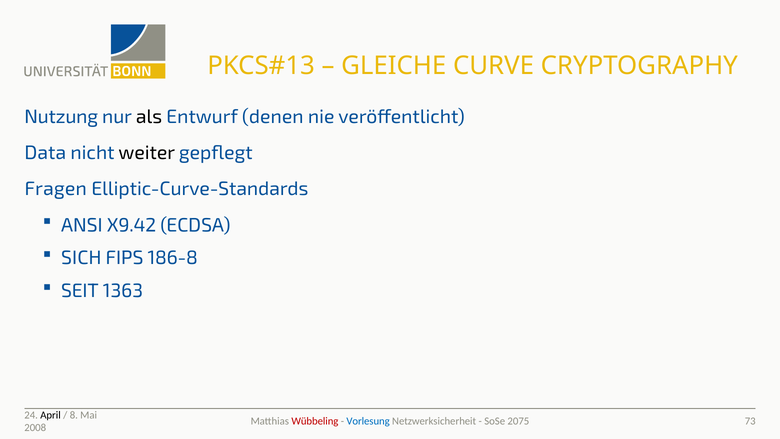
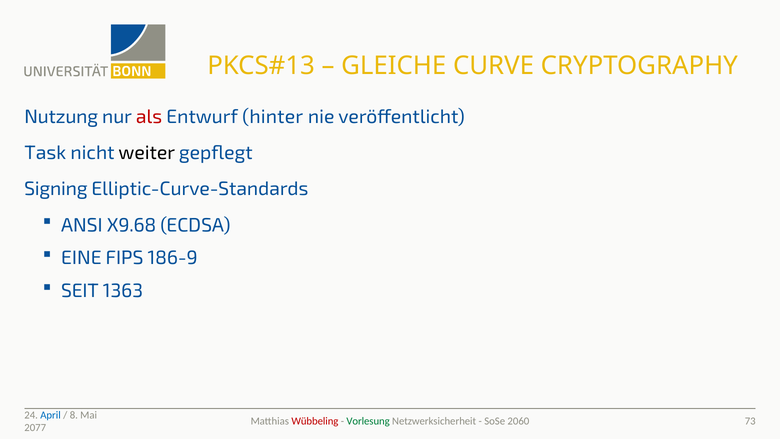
als colour: black -> red
denen: denen -> hinter
Data: Data -> Task
Fragen: Fragen -> Signing
X9.42: X9.42 -> X9.68
SICH: SICH -> EINE
186-8: 186-8 -> 186-9
April colour: black -> blue
Vorlesung colour: blue -> green
2075: 2075 -> 2060
2008: 2008 -> 2077
